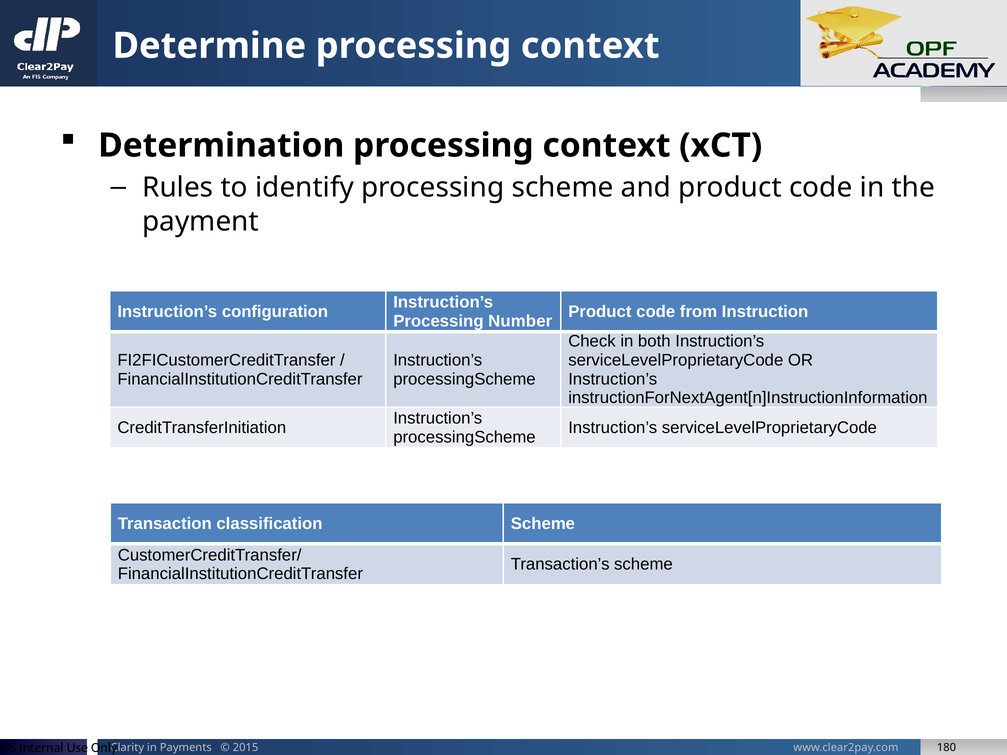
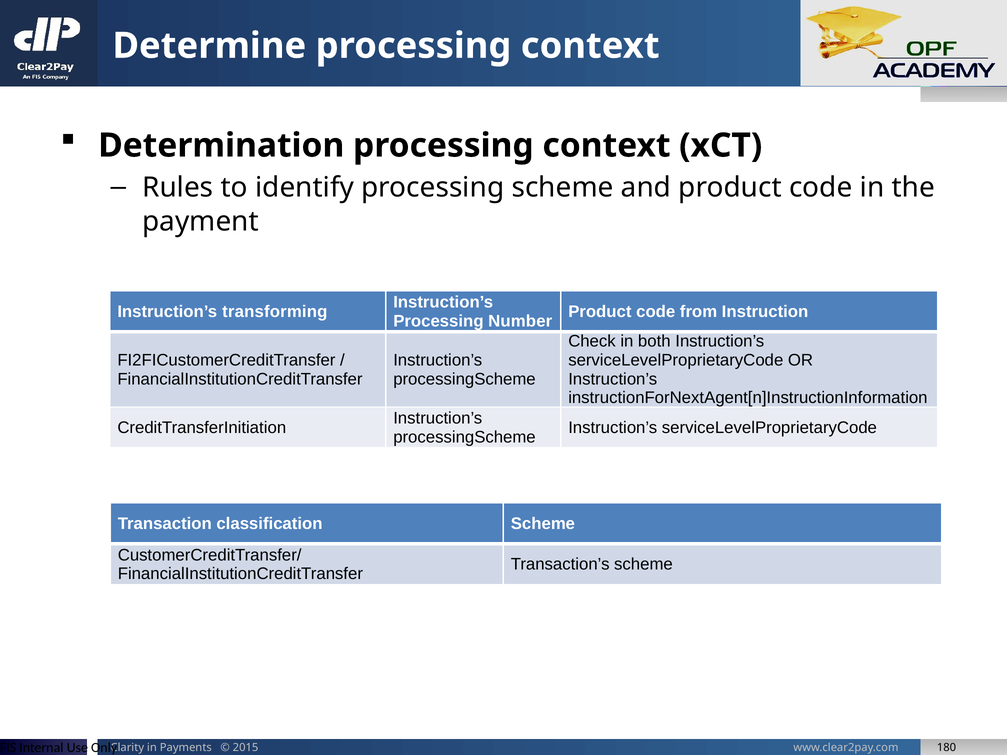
configuration: configuration -> transforming
